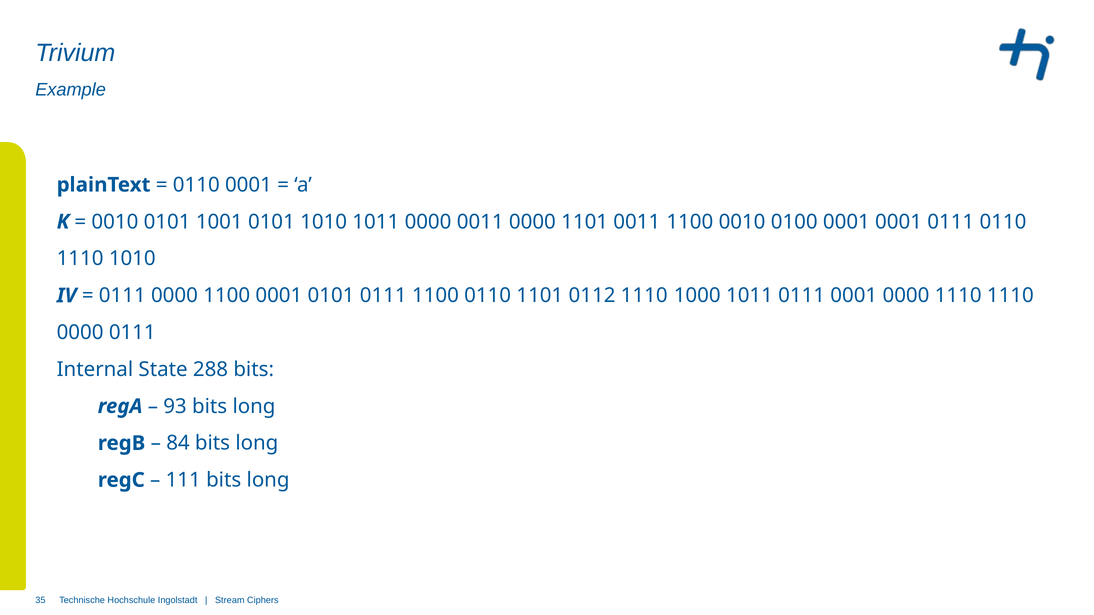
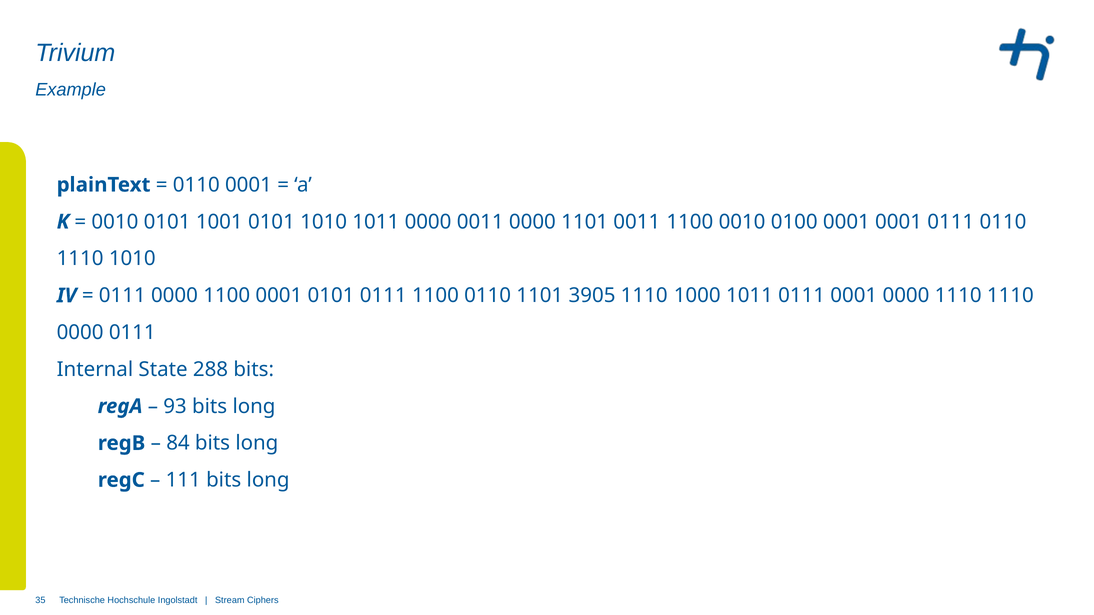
0112: 0112 -> 3905
